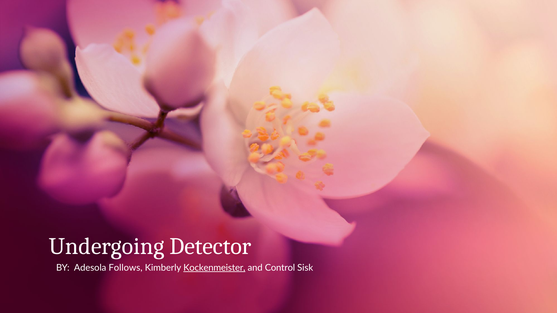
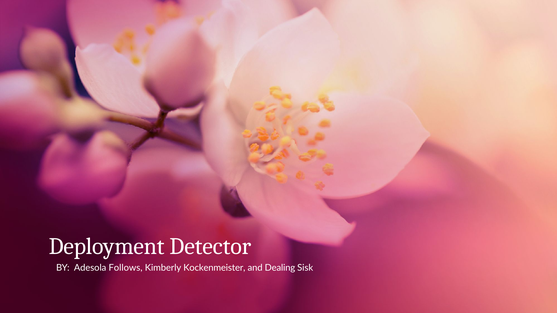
Undergoing: Undergoing -> Deployment
Kockenmeister underline: present -> none
Control: Control -> Dealing
